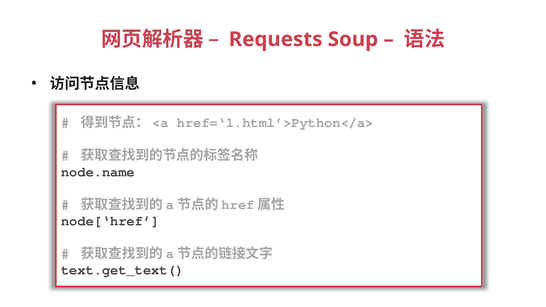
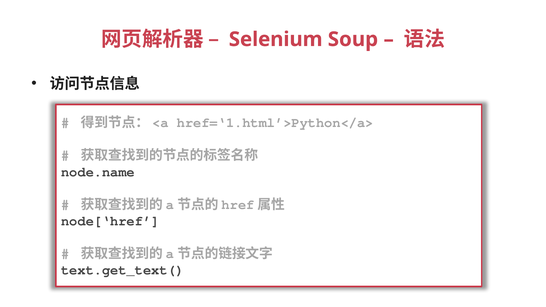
Requests: Requests -> Selenium
